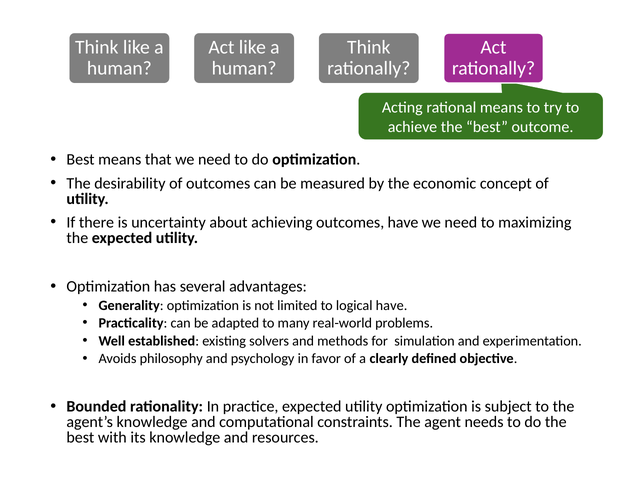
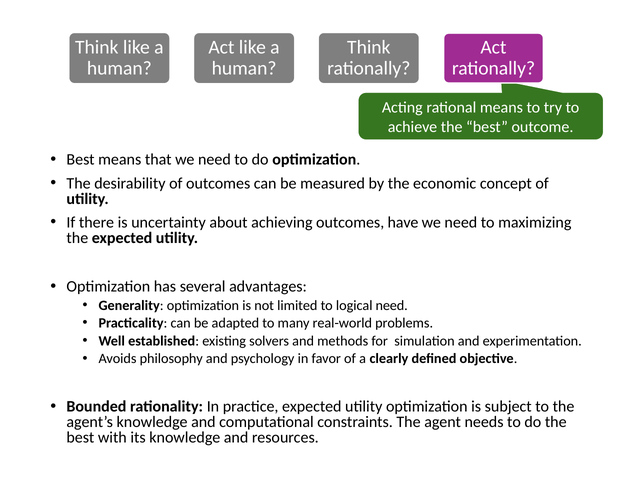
logical have: have -> need
